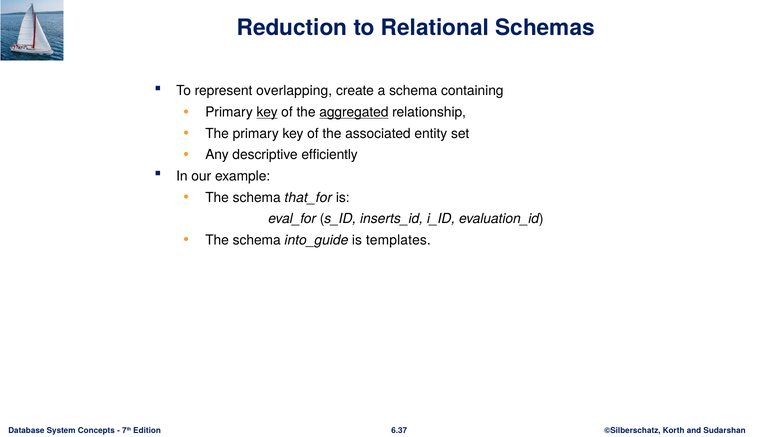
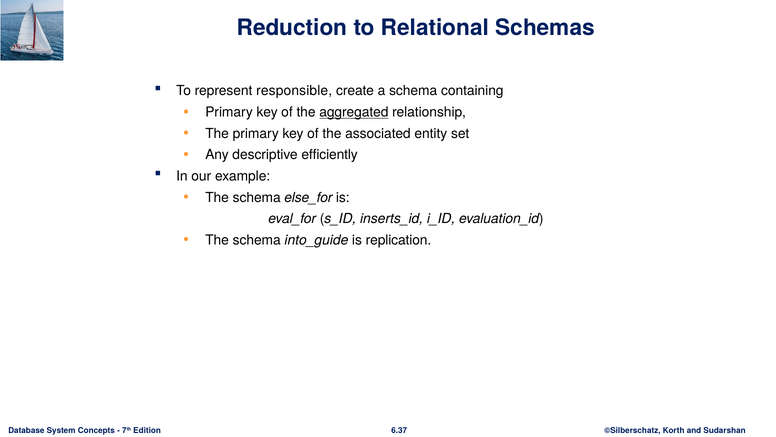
overlapping: overlapping -> responsible
key at (267, 112) underline: present -> none
that_for: that_for -> else_for
templates: templates -> replication
